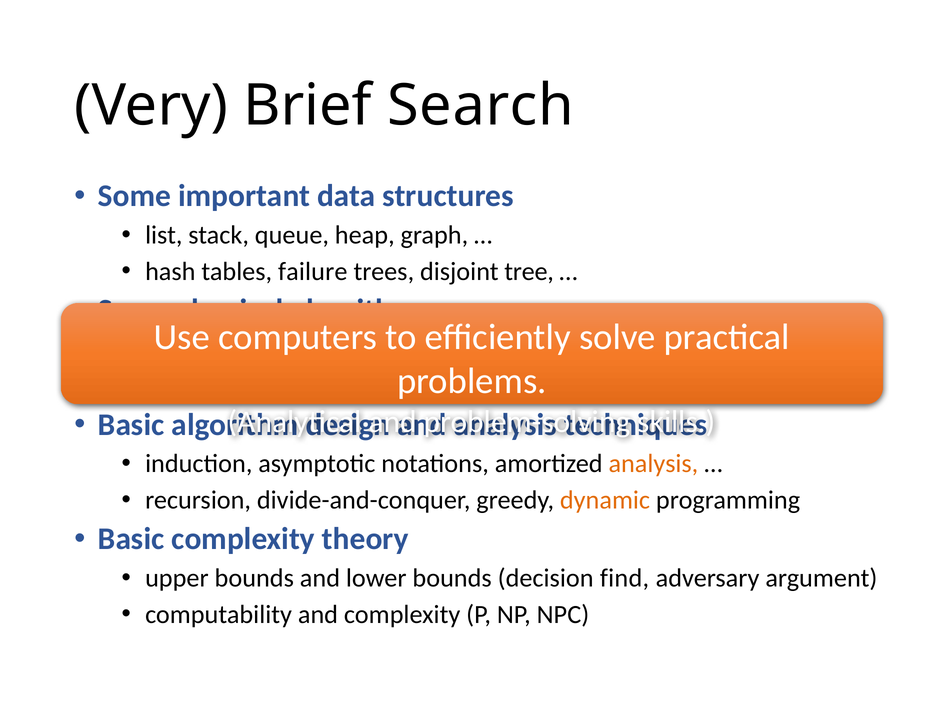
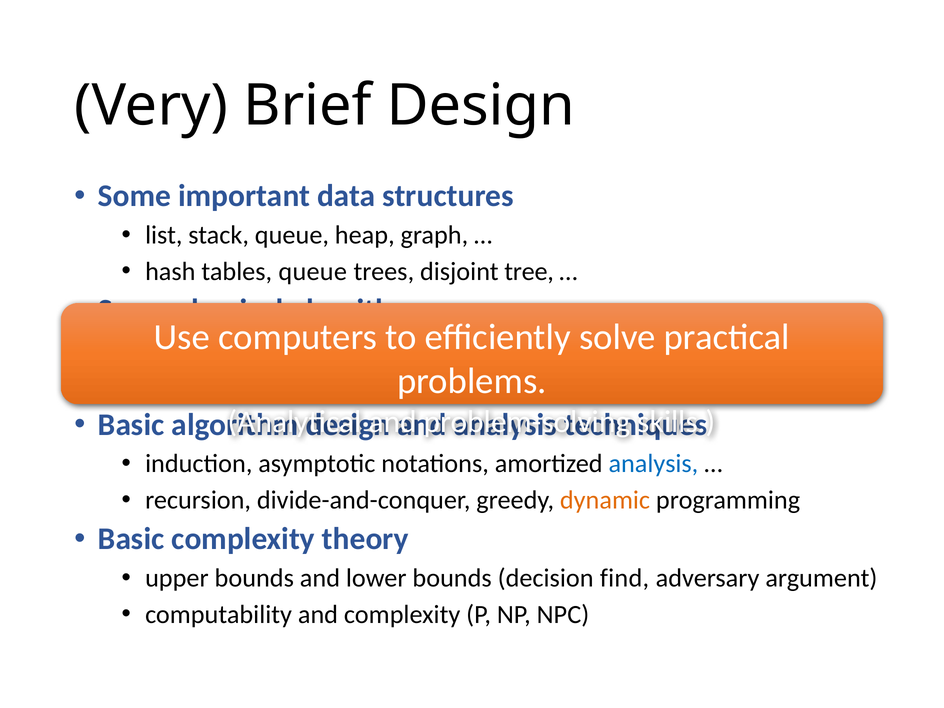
Brief Search: Search -> Design
tables failure: failure -> queue
analysis at (653, 464) colour: orange -> blue
